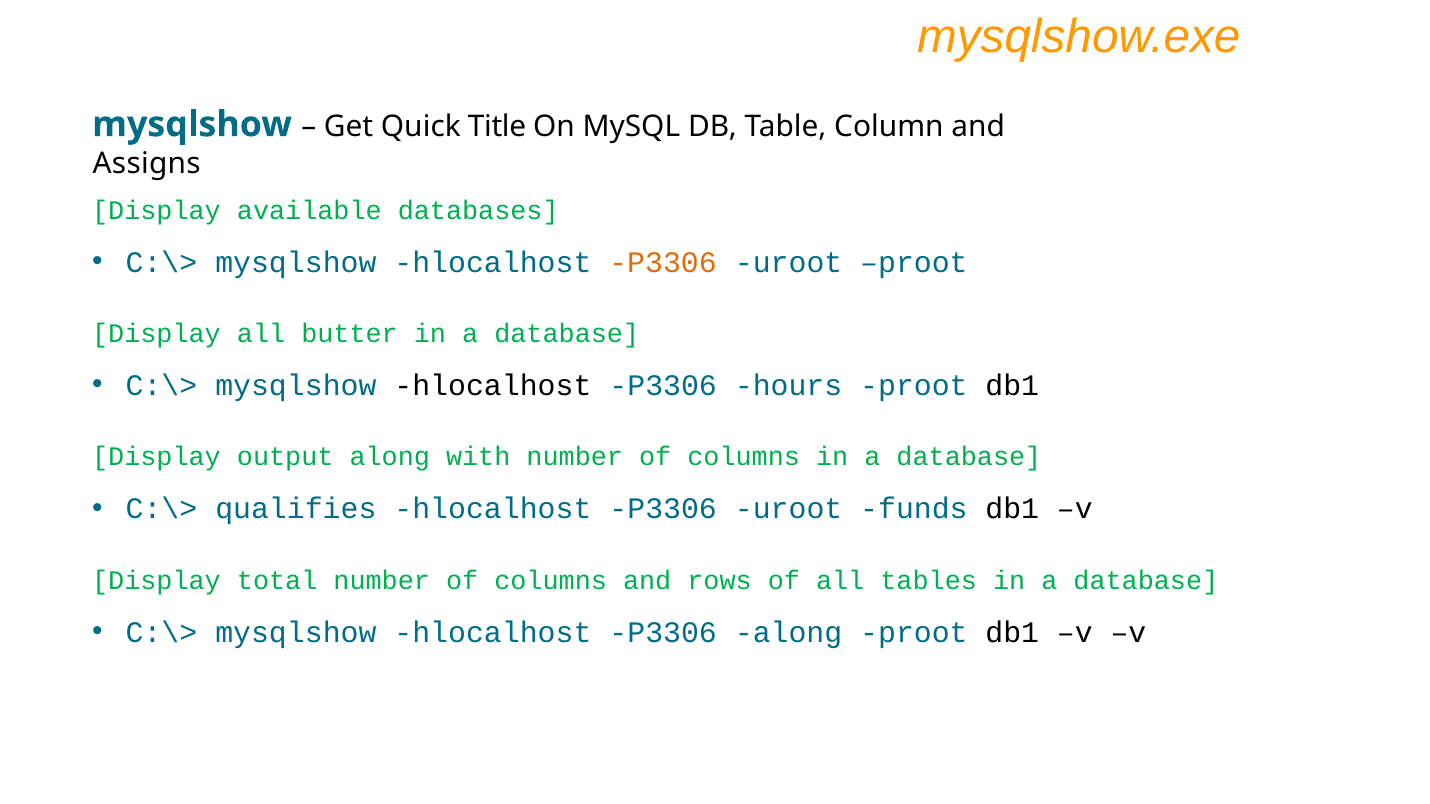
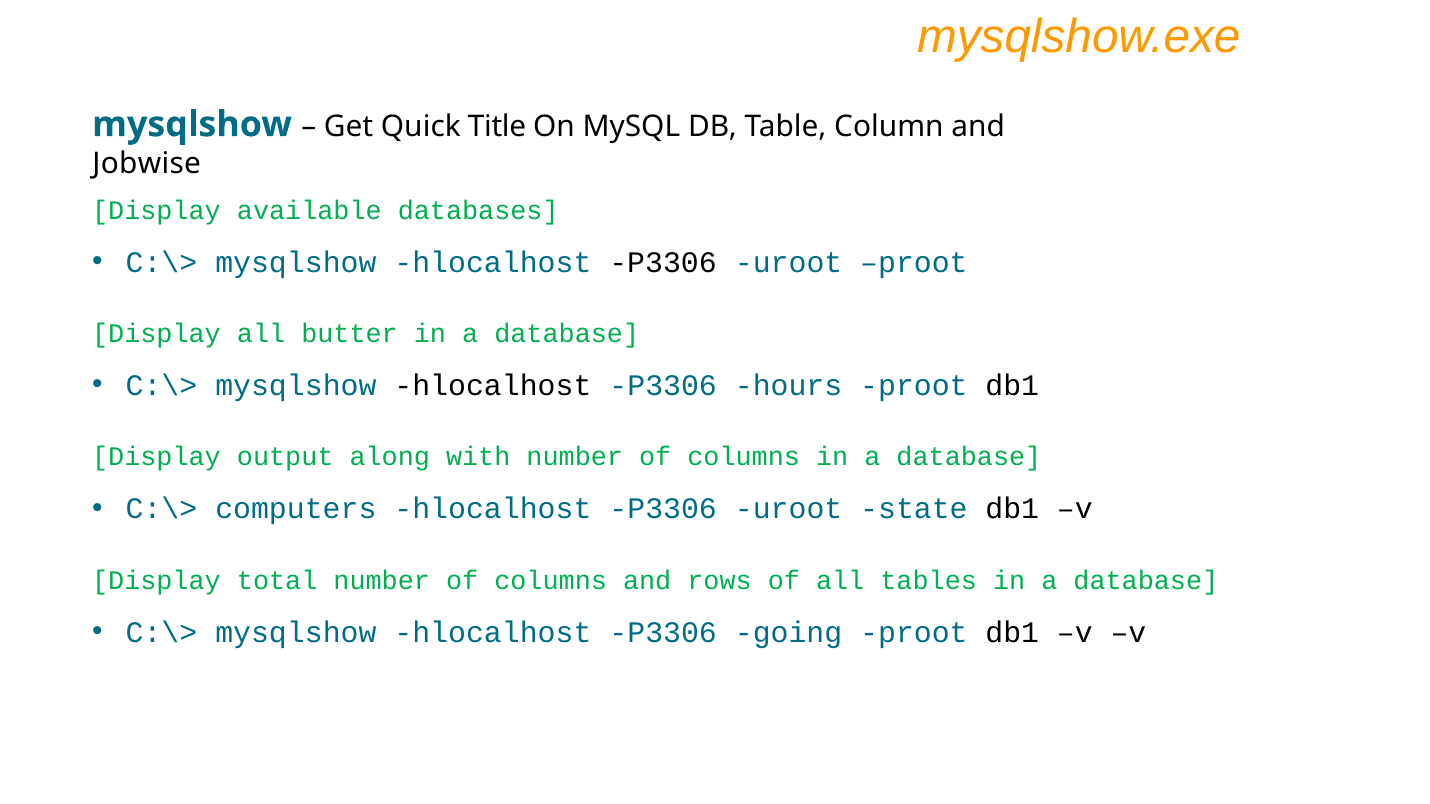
Assigns: Assigns -> Jobwise
P3306 at (663, 263) colour: orange -> black
qualifies: qualifies -> computers
funds: funds -> state
P3306 along: along -> going
